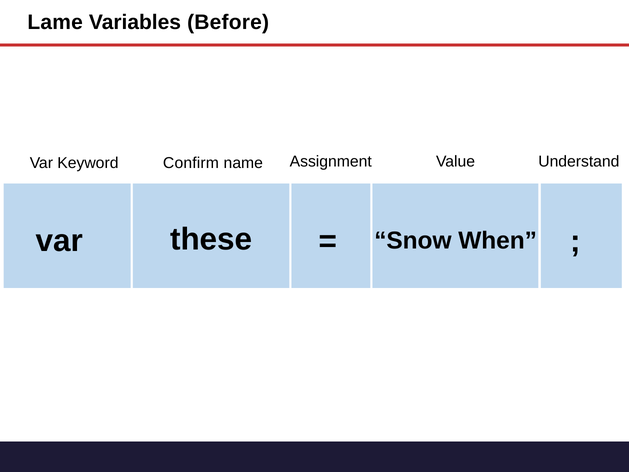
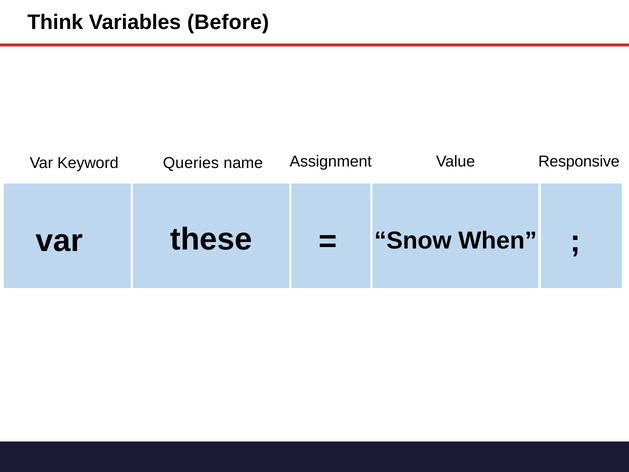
Lame: Lame -> Think
Confirm: Confirm -> Queries
Understand: Understand -> Responsive
